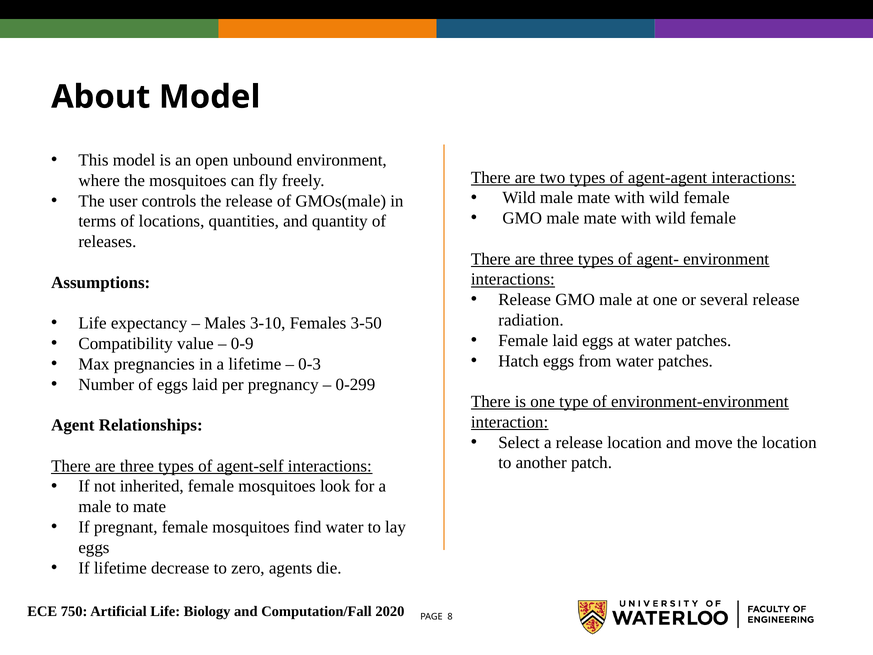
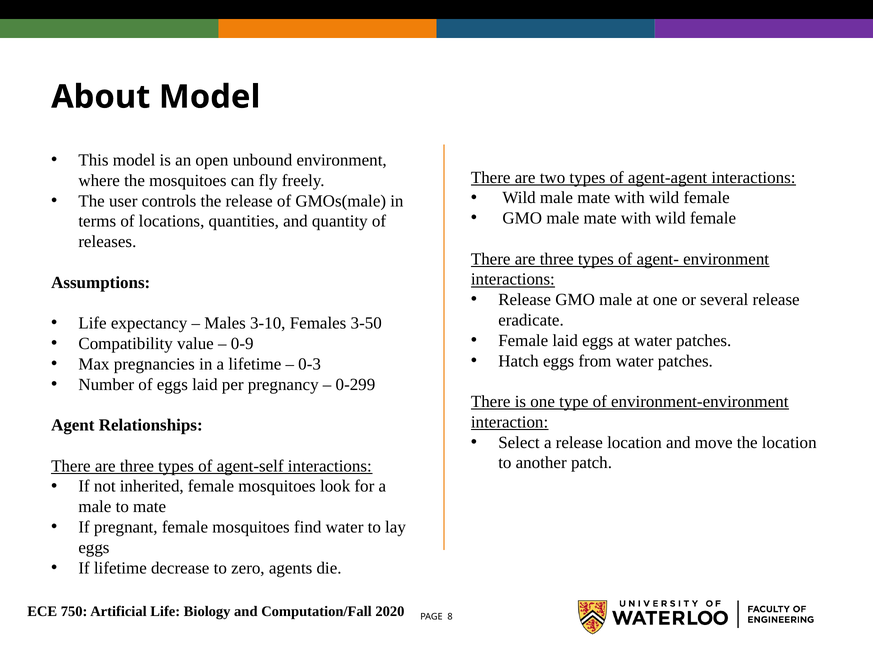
radiation: radiation -> eradicate
